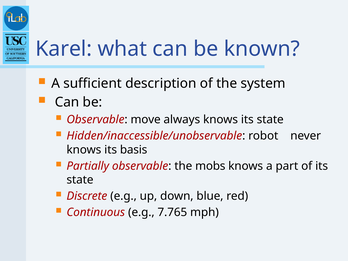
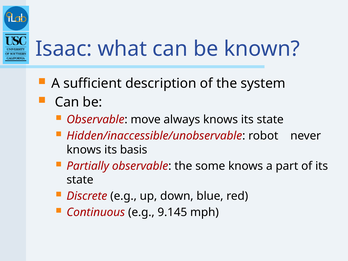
Karel: Karel -> Isaac
mobs: mobs -> some
7.765: 7.765 -> 9.145
